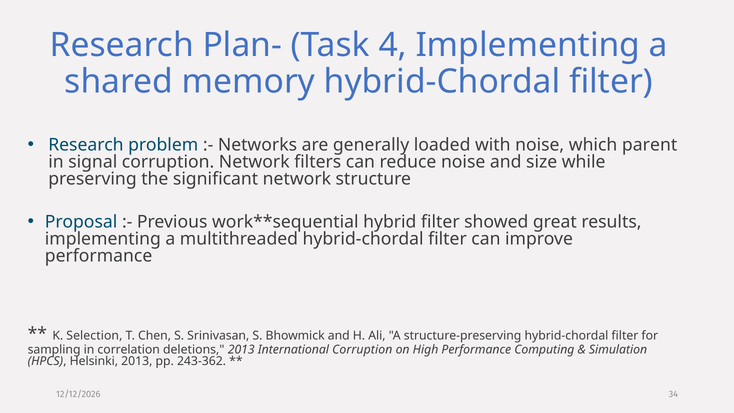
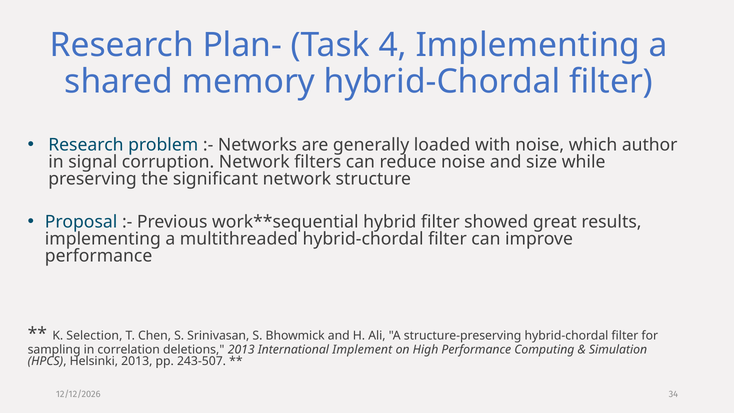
parent: parent -> author
International Corruption: Corruption -> Implement
243-362: 243-362 -> 243-507
